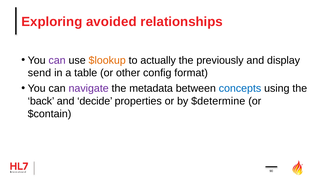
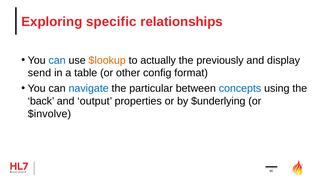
avoided: avoided -> specific
can at (57, 60) colour: purple -> blue
navigate colour: purple -> blue
metadata: metadata -> particular
decide: decide -> output
$determine: $determine -> $underlying
$contain: $contain -> $involve
